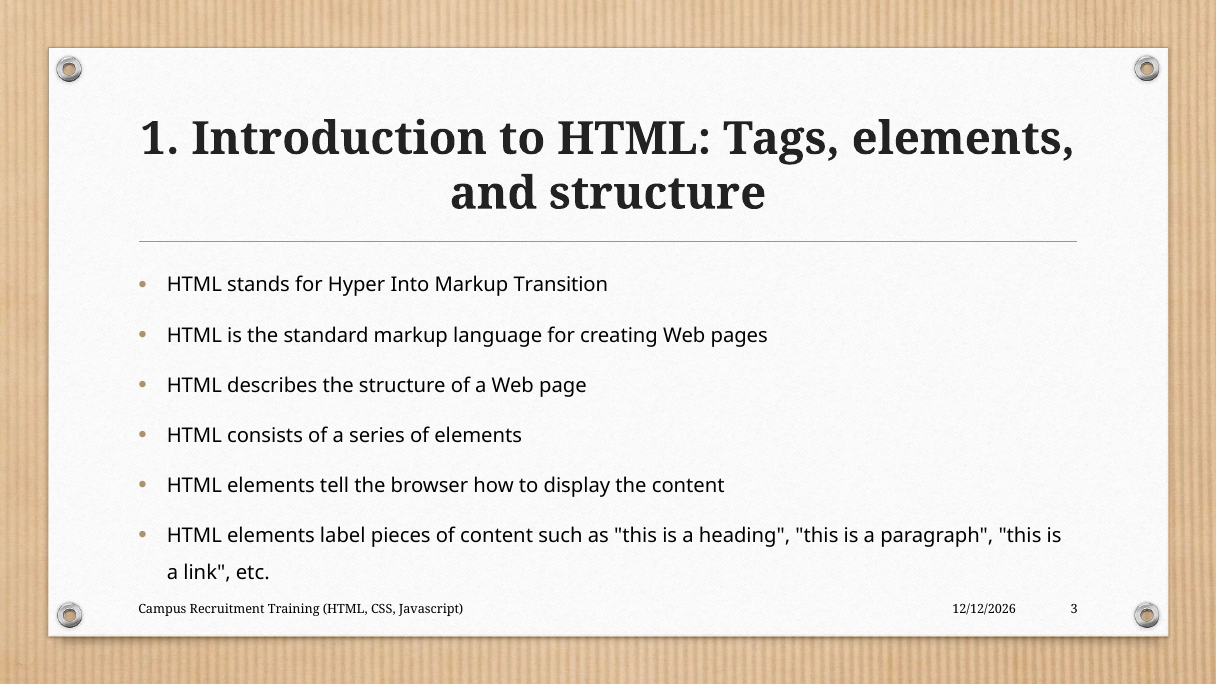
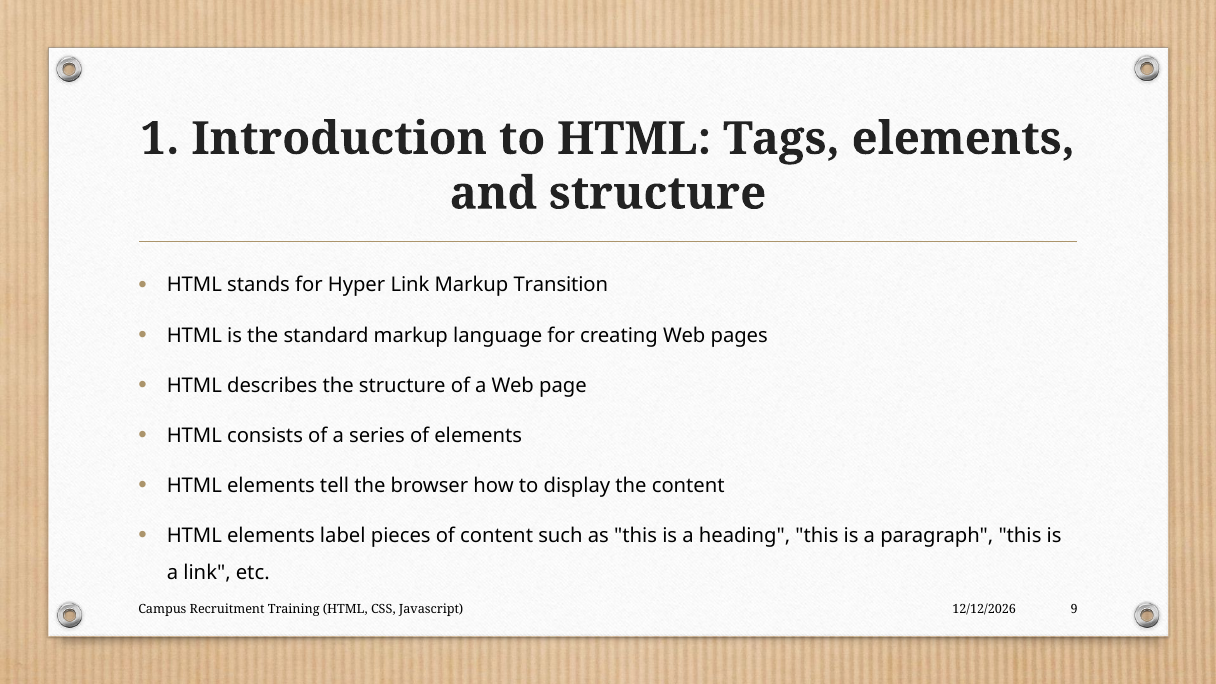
Hyper Into: Into -> Link
3: 3 -> 9
